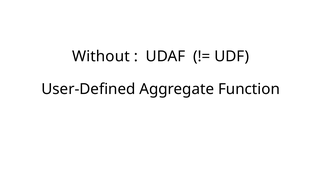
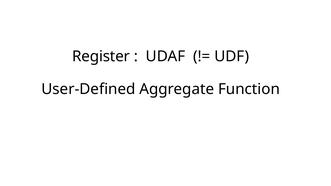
Without: Without -> Register
